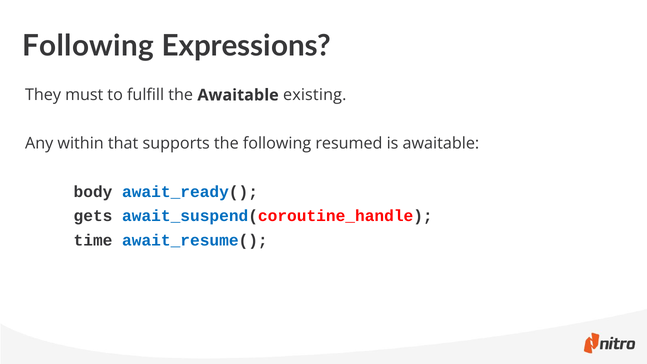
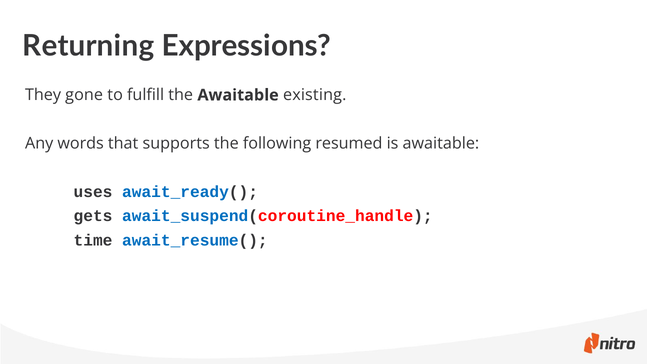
Following at (88, 46): Following -> Returning
must: must -> gone
within: within -> words
body: body -> uses
